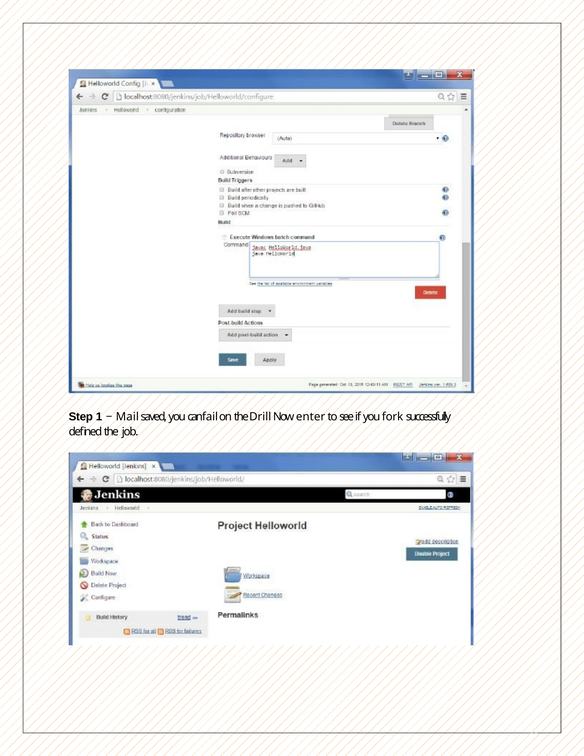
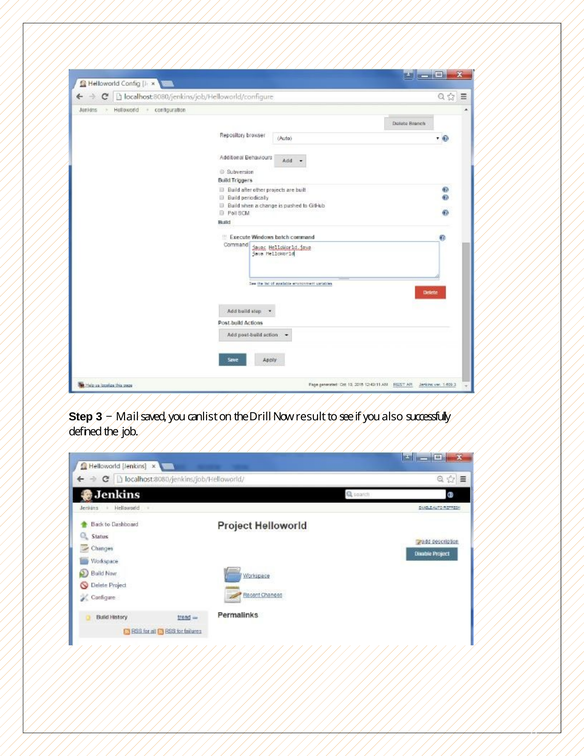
1: 1 -> 3
fail: fail -> list
enter: enter -> result
fork: fork -> also
